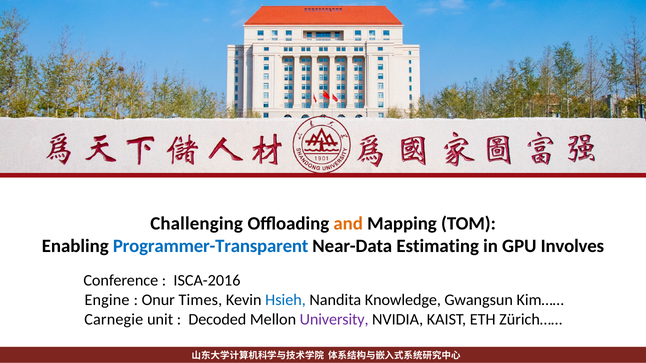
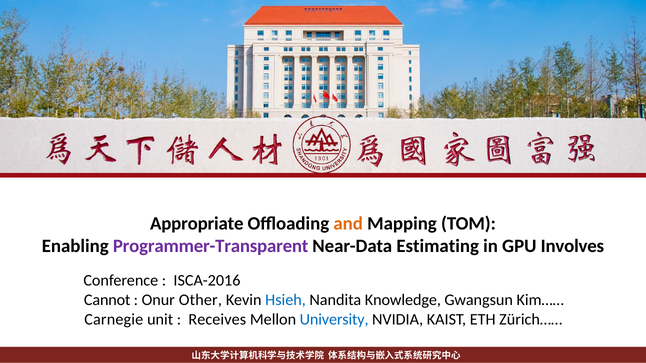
Challenging: Challenging -> Appropriate
Programmer-Transparent colour: blue -> purple
Engine: Engine -> Cannot
Times: Times -> Other
Decoded: Decoded -> Receives
University colour: purple -> blue
